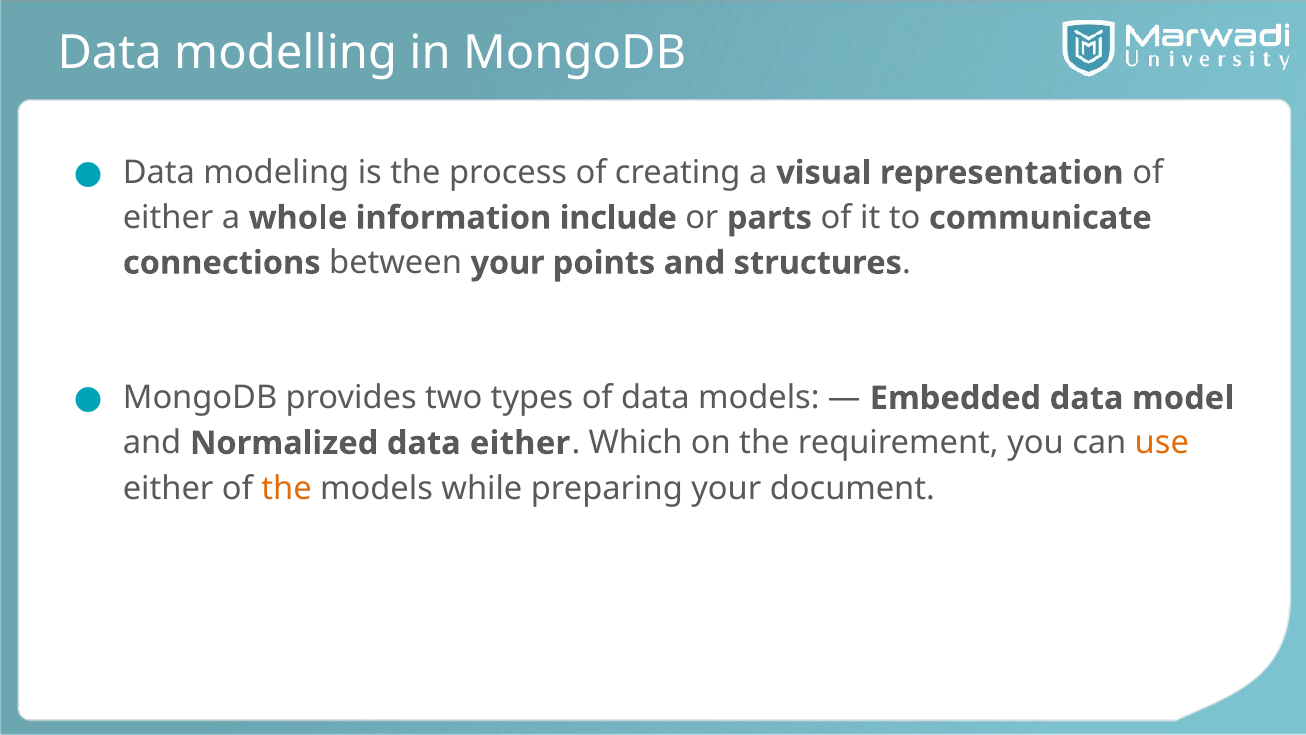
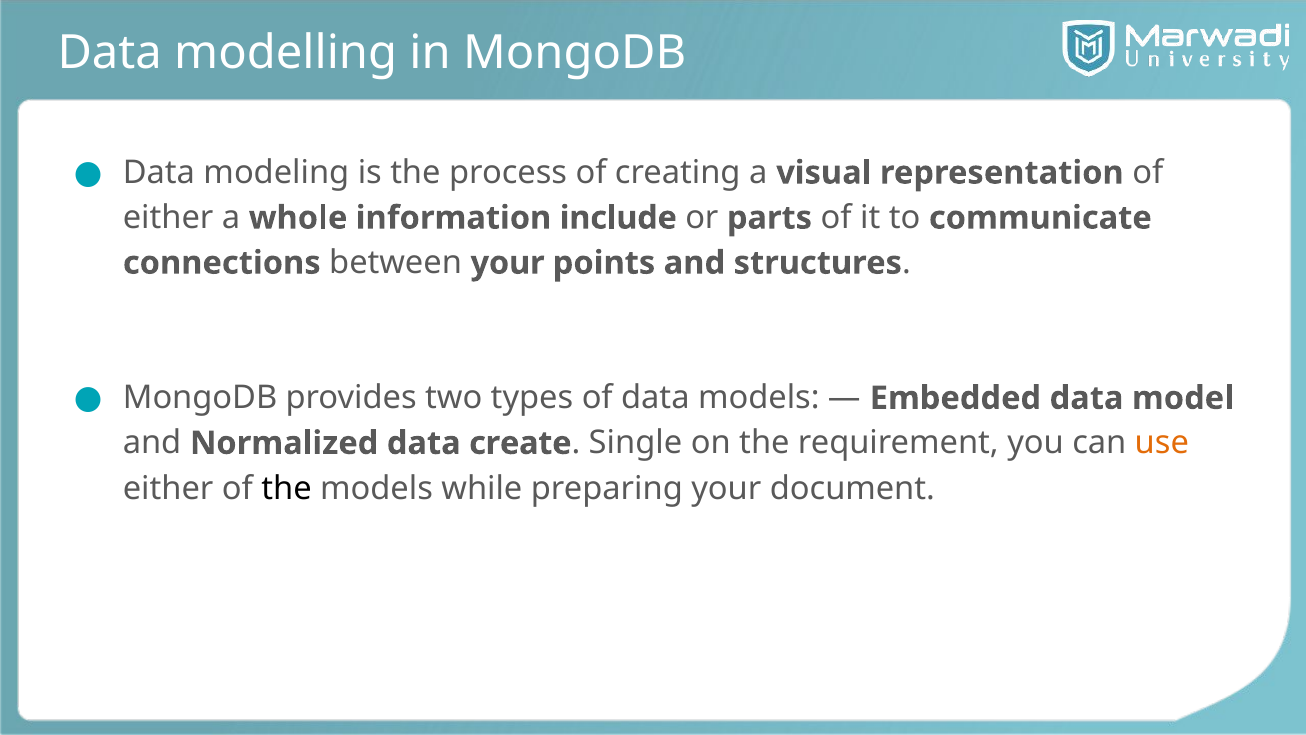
data either: either -> create
Which: Which -> Single
the at (287, 488) colour: orange -> black
